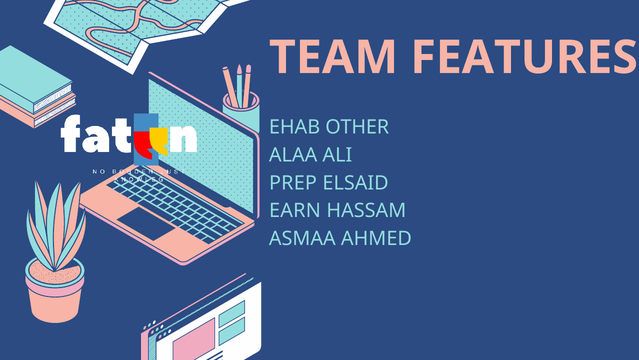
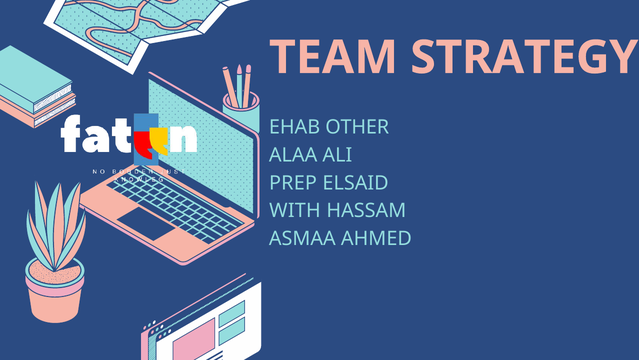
FEATURES: FEATURES -> STRATEGY
EARN: EARN -> WITH
